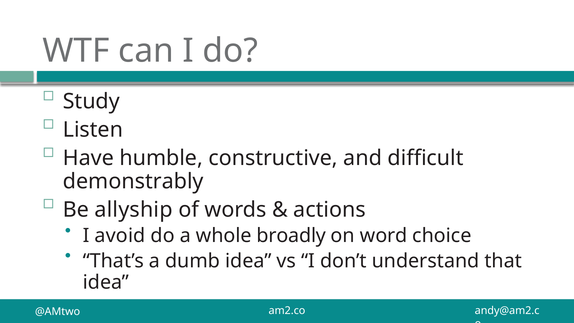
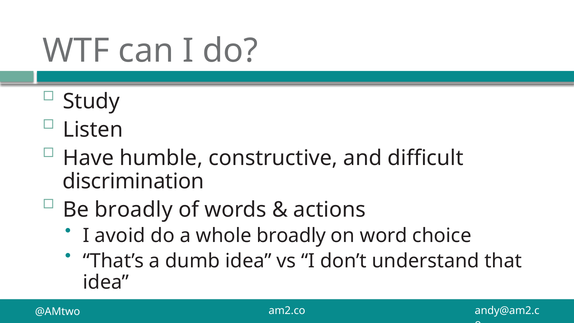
demonstrably: demonstrably -> discrimination
Be allyship: allyship -> broadly
